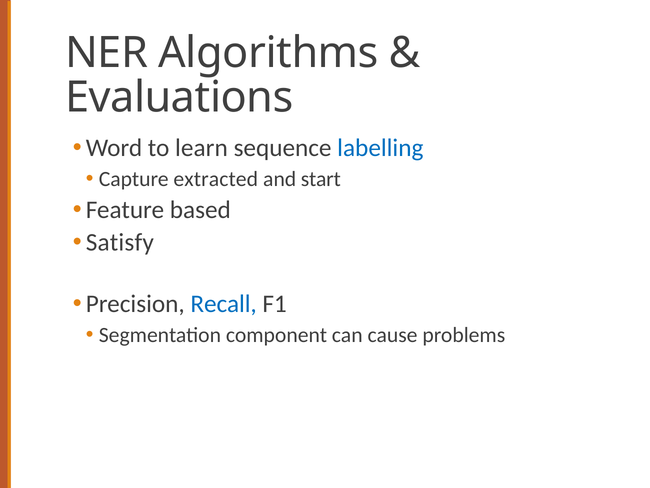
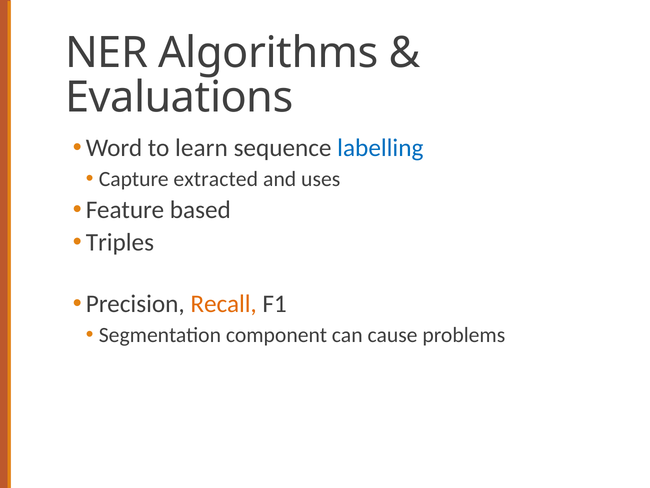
start: start -> uses
Satisfy: Satisfy -> Triples
Recall colour: blue -> orange
